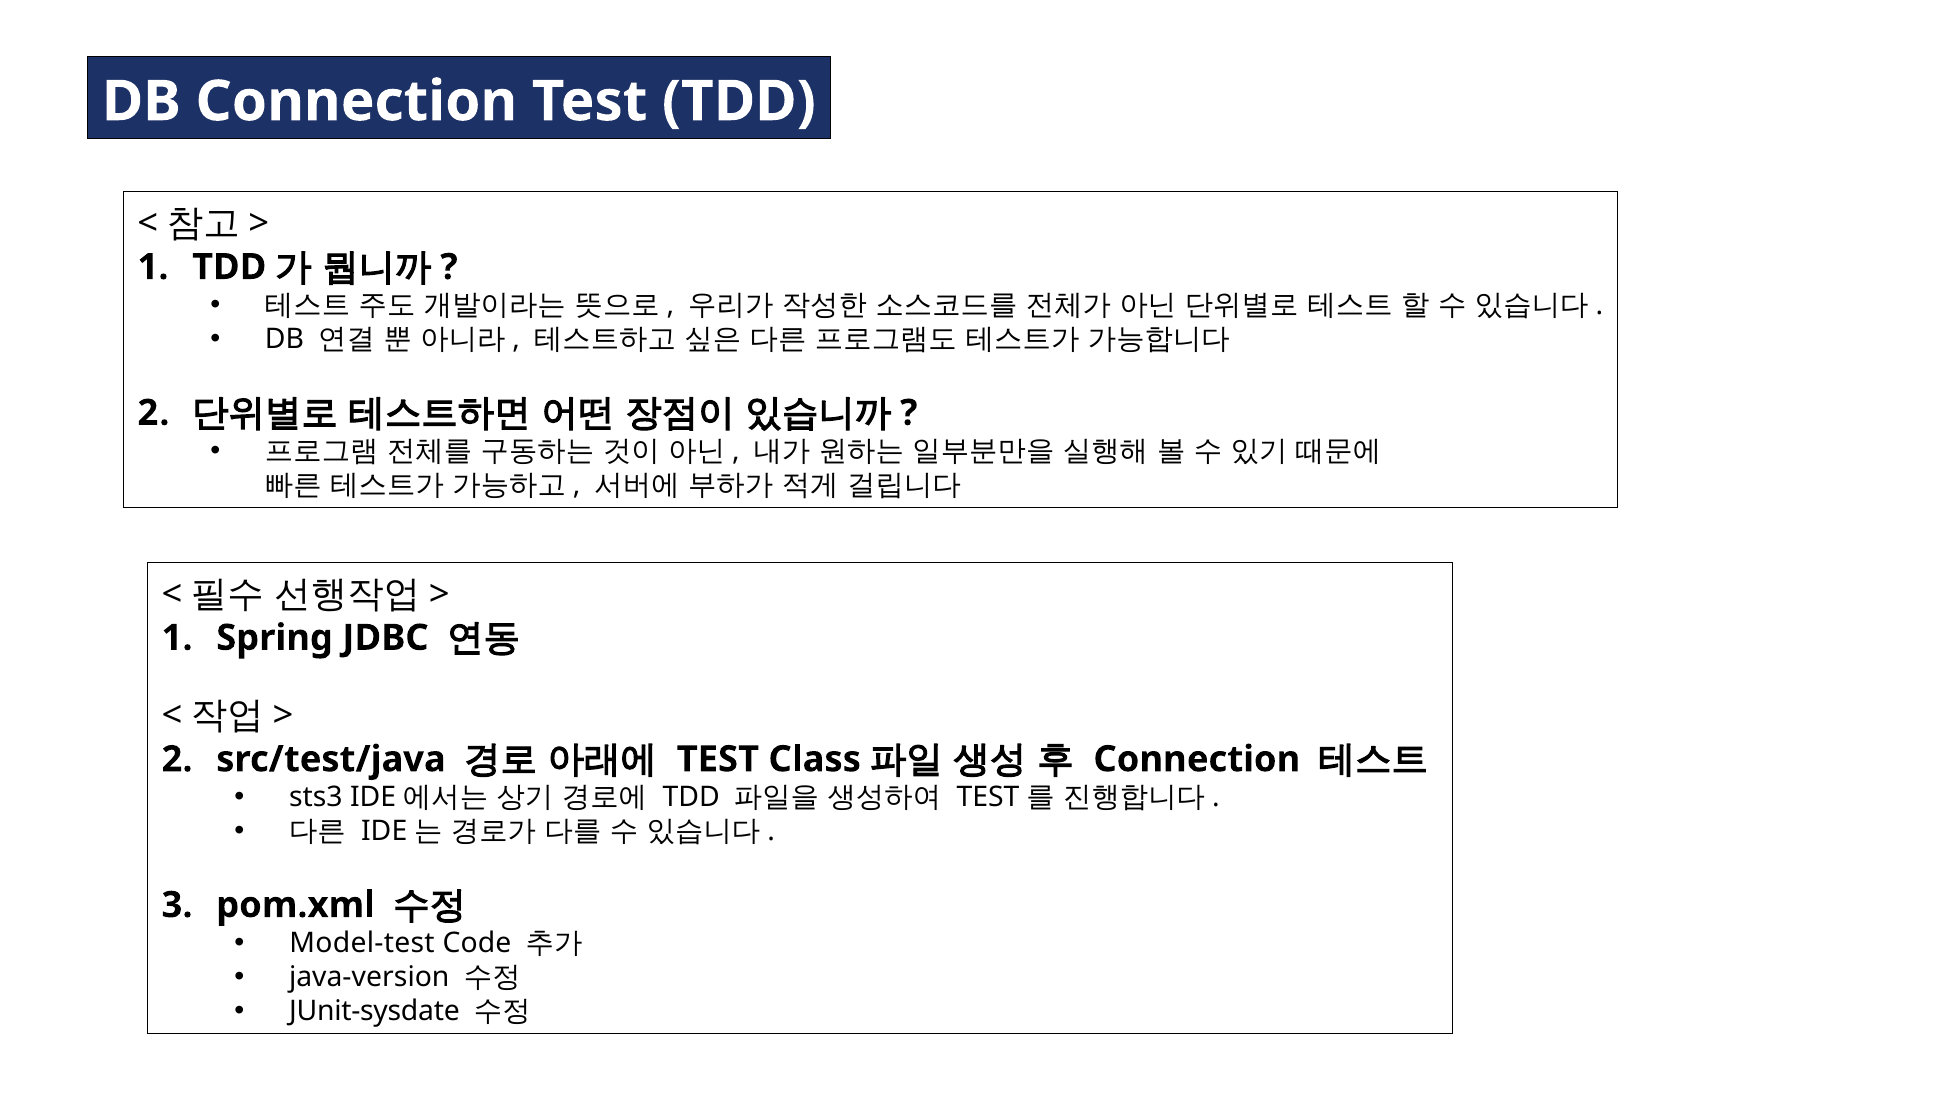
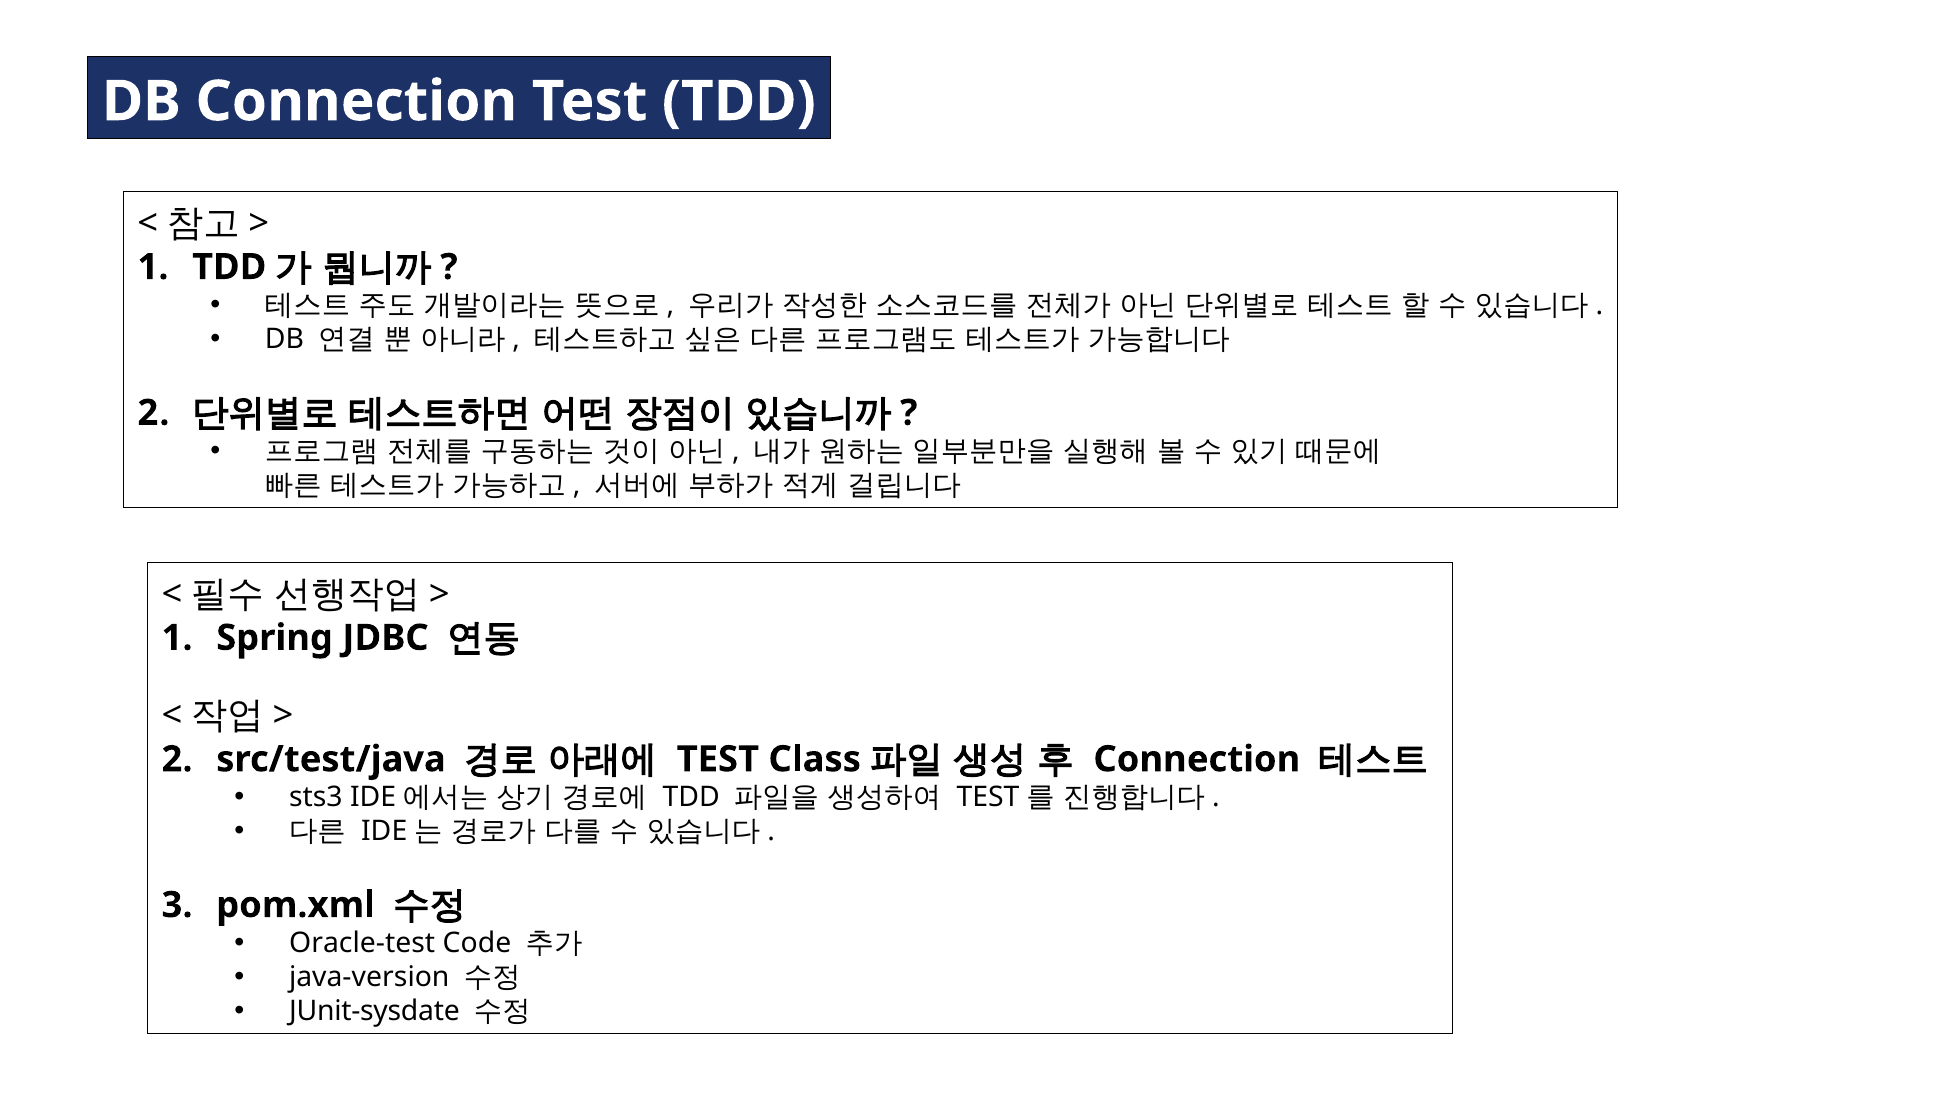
Model-test: Model-test -> Oracle-test
